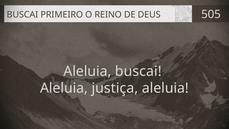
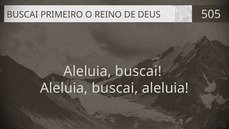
justiça at (115, 88): justiça -> buscai
